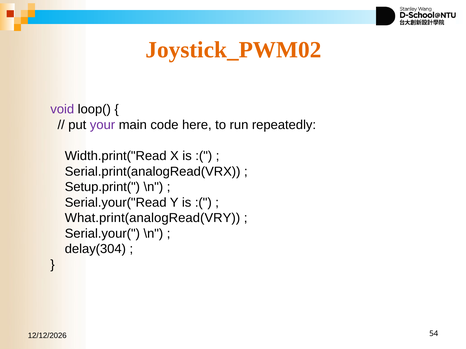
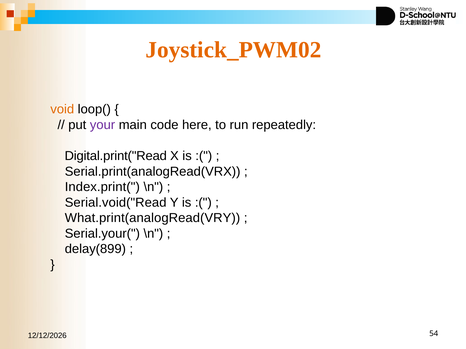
void colour: purple -> orange
Width.print("Read: Width.print("Read -> Digital.print("Read
Setup.print(: Setup.print( -> Index.print(
Serial.your("Read: Serial.your("Read -> Serial.void("Read
delay(304: delay(304 -> delay(899
